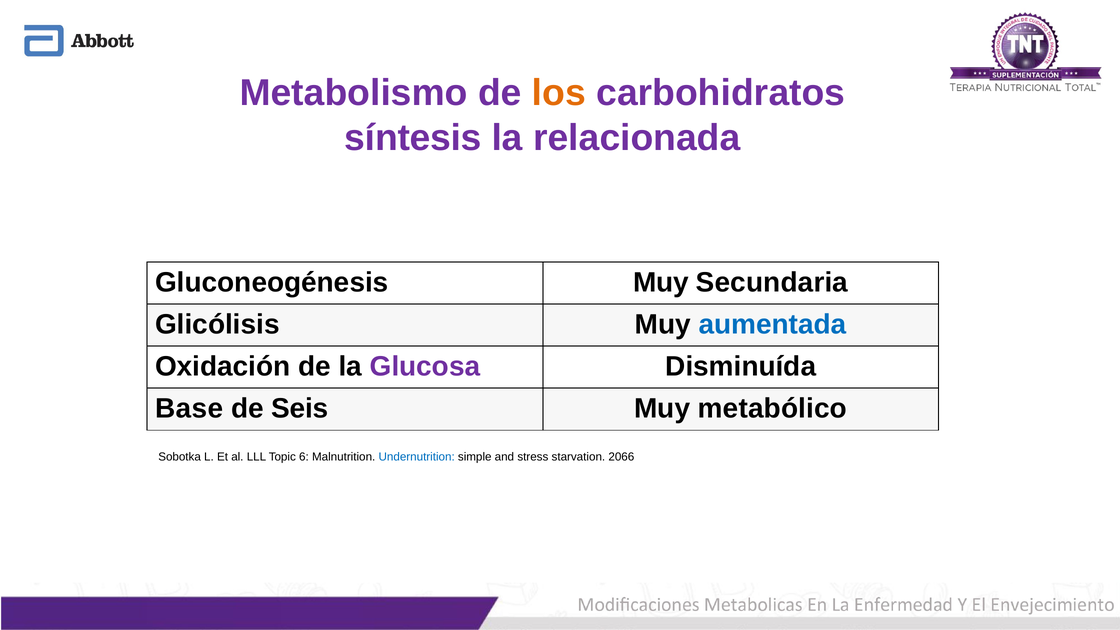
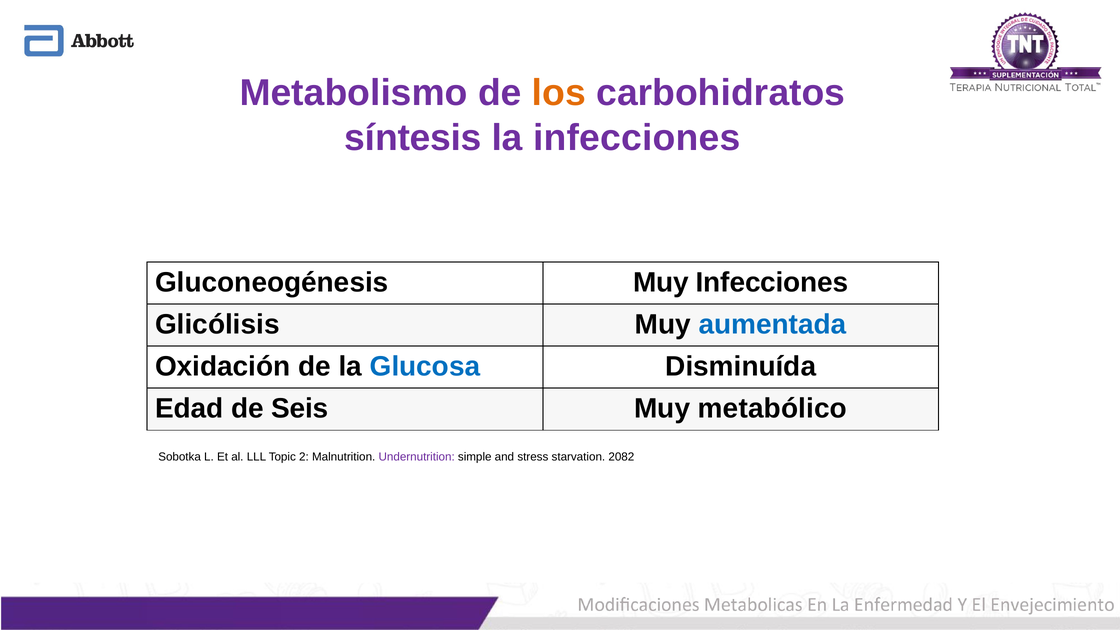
la relacionada: relacionada -> infecciones
Muy Secundaria: Secundaria -> Infecciones
Glucosa colour: purple -> blue
Base: Base -> Edad
6: 6 -> 2
Undernutrition colour: blue -> purple
2066: 2066 -> 2082
